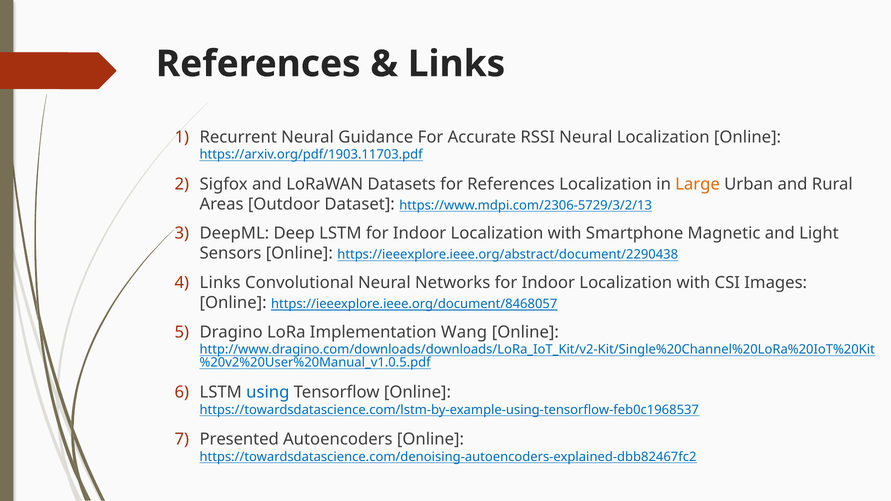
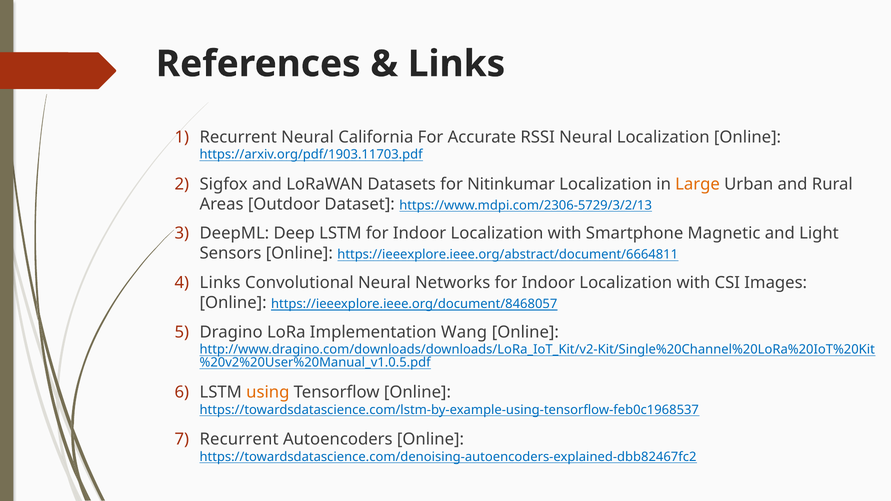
Guidance: Guidance -> California
for References: References -> Nitinkumar
https://ieeexplore.ieee.org/abstract/document/2290438: https://ieeexplore.ieee.org/abstract/document/2290438 -> https://ieeexplore.ieee.org/abstract/document/6664811
using colour: blue -> orange
Presented at (239, 439): Presented -> Recurrent
